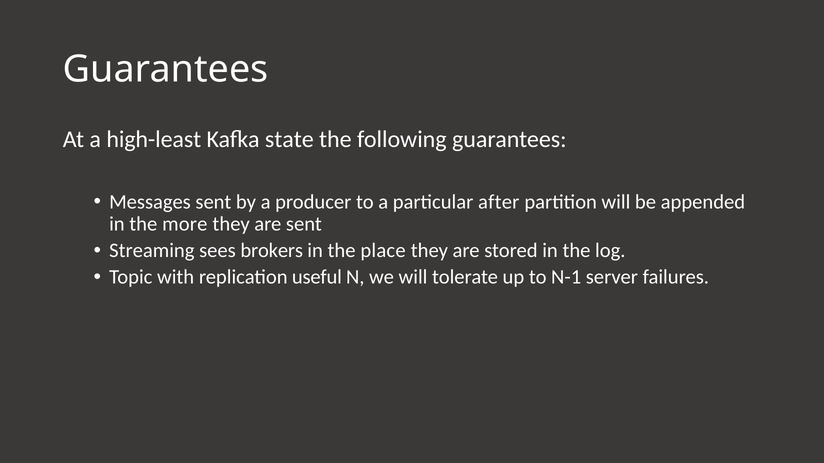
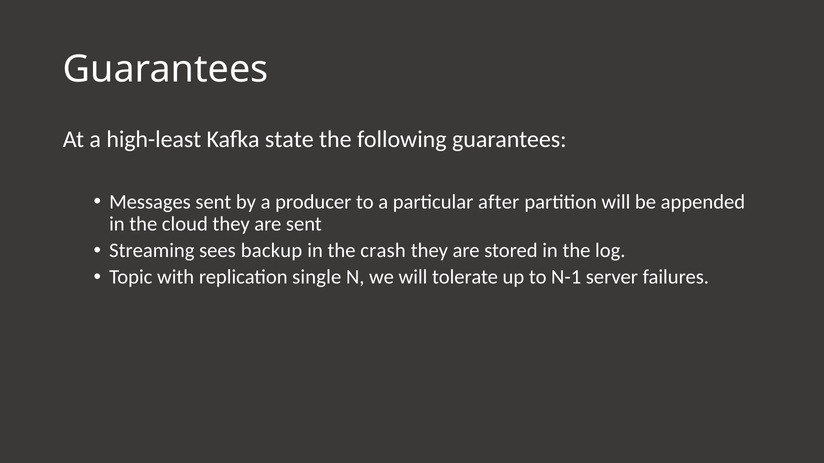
more: more -> cloud
brokers: brokers -> backup
place: place -> crash
useful: useful -> single
